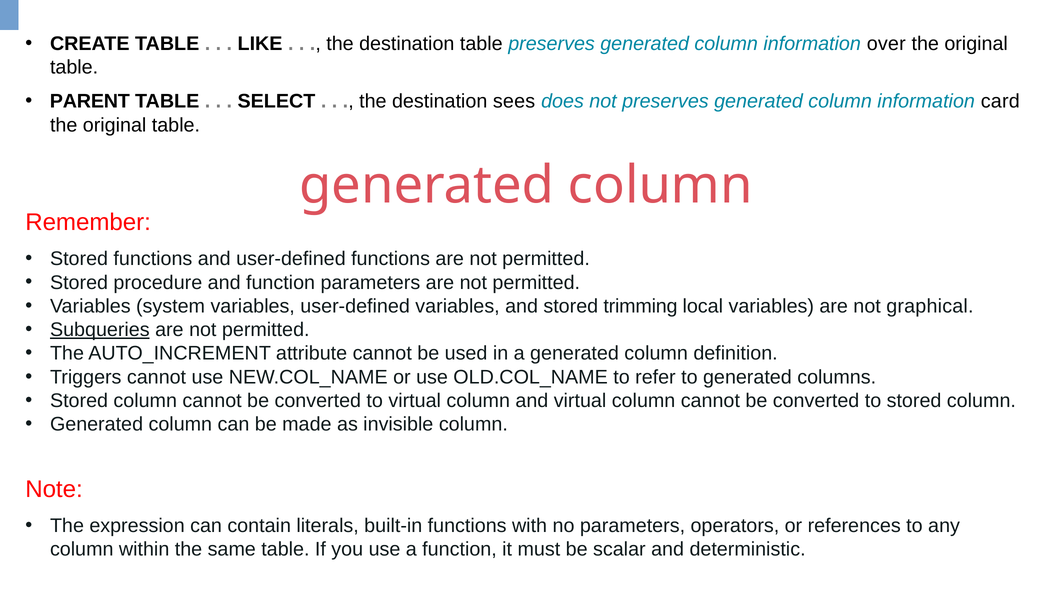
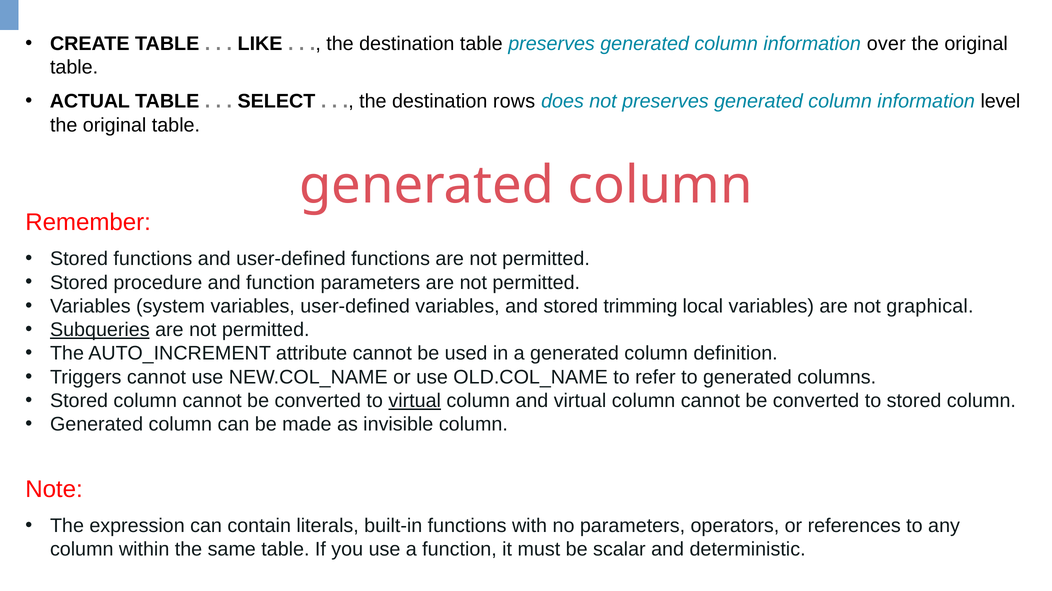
PARENT: PARENT -> ACTUAL
sees: sees -> rows
card: card -> level
virtual at (415, 401) underline: none -> present
